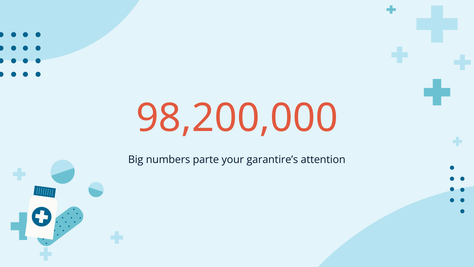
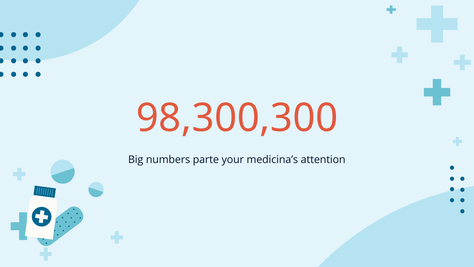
98,200,000: 98,200,000 -> 98,300,300
garantire’s: garantire’s -> medicina’s
